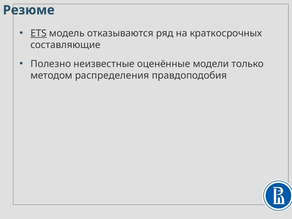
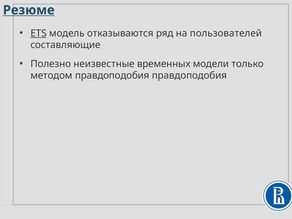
Резюме underline: none -> present
краткосрочных: краткосрочных -> пользователей
оценённые: оценённые -> временных
методом распределения: распределения -> правдоподобия
